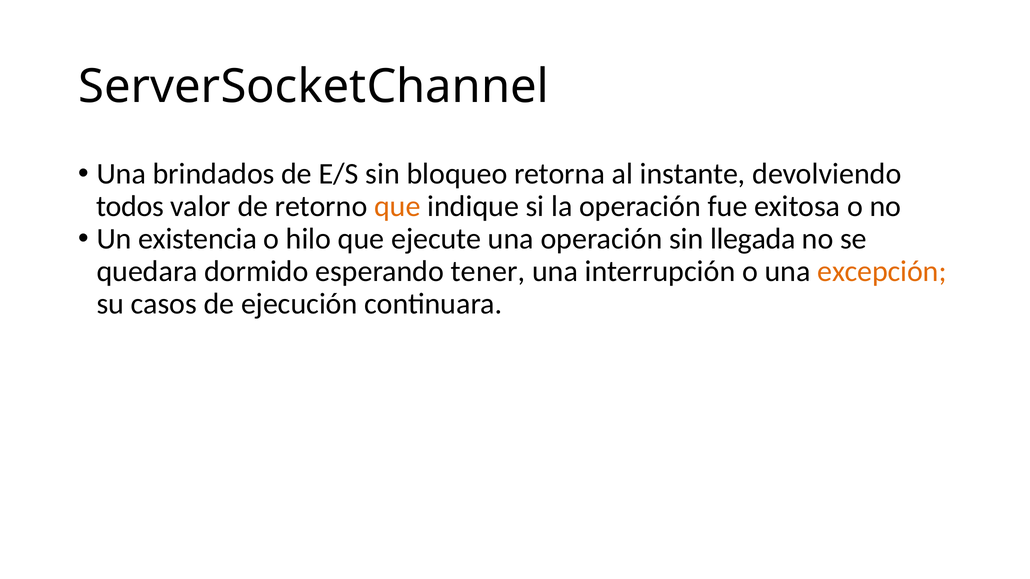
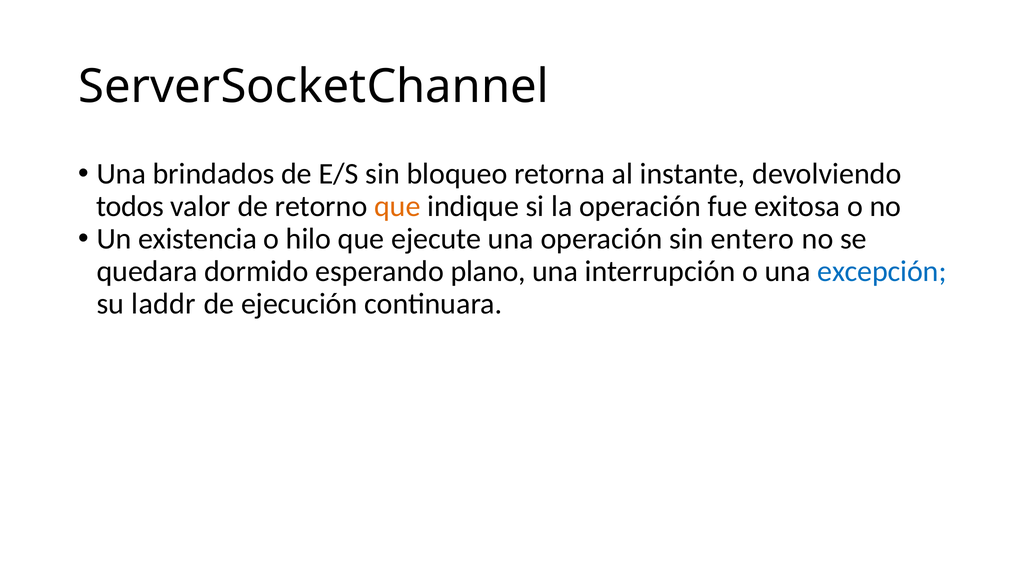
llegada: llegada -> entero
tener: tener -> plano
excepción colour: orange -> blue
casos: casos -> laddr
